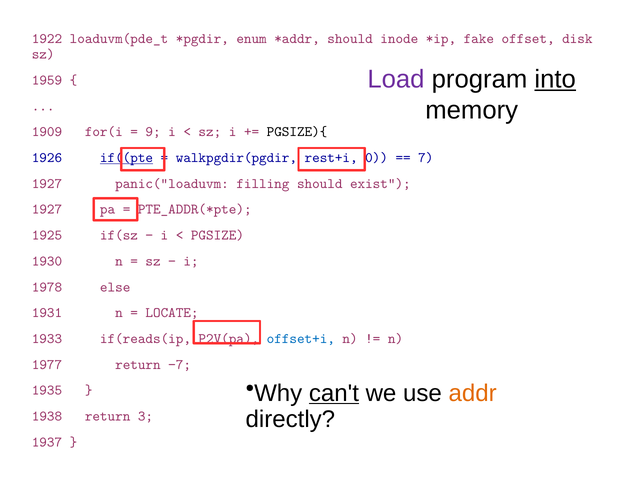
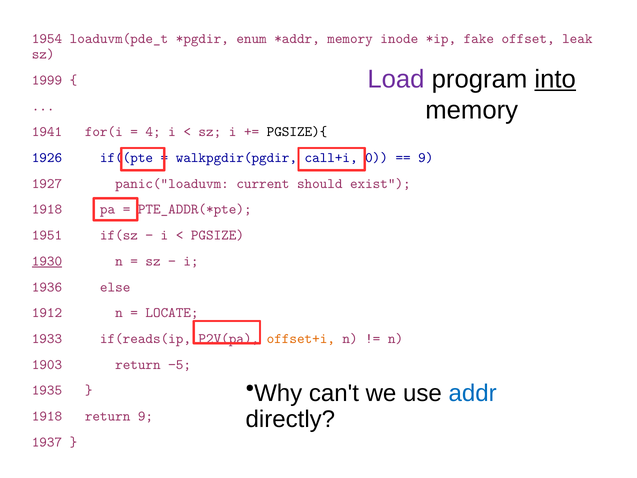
1922: 1922 -> 1954
should at (350, 39): should -> memory
disk: disk -> leak
1959: 1959 -> 1999
1909: 1909 -> 1941
9: 9 -> 4
if((pte underline: present -> none
rest+i: rest+i -> call+i
7 at (426, 157): 7 -> 9
filling: filling -> current
1927 at (47, 209): 1927 -> 1918
1925: 1925 -> 1951
1930 underline: none -> present
1978: 1978 -> 1936
1931: 1931 -> 1912
offset+i colour: blue -> orange
1977: 1977 -> 1903
−7: −7 -> −5
can't underline: present -> none
addr colour: orange -> blue
1938 at (47, 416): 1938 -> 1918
return 3: 3 -> 9
